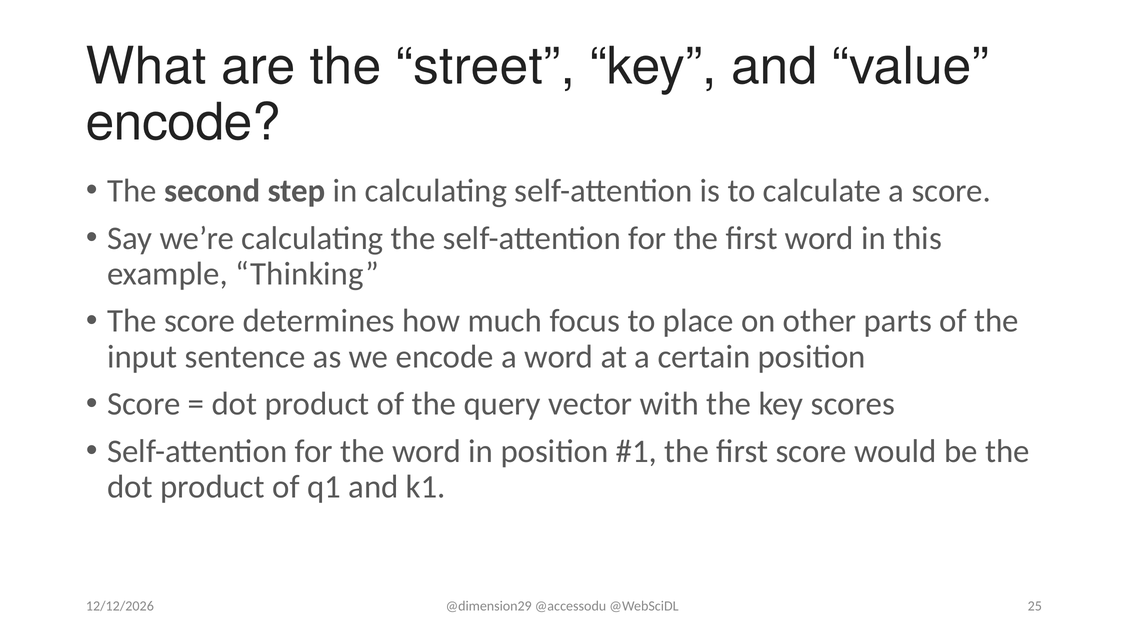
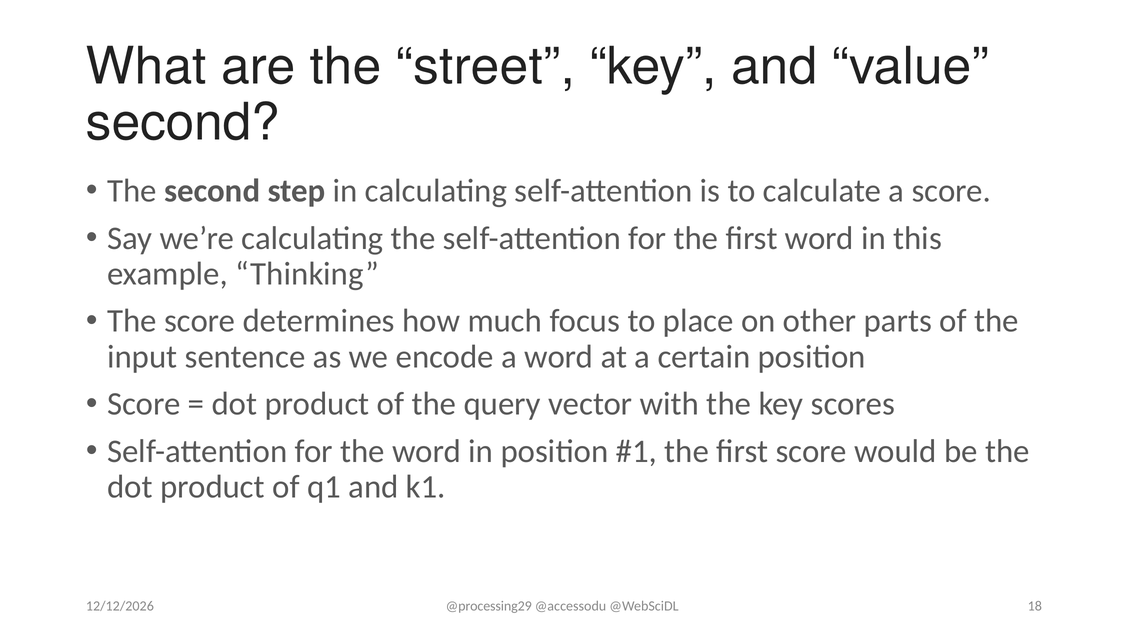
encode at (183, 123): encode -> second
@dimension29: @dimension29 -> @processing29
25: 25 -> 18
